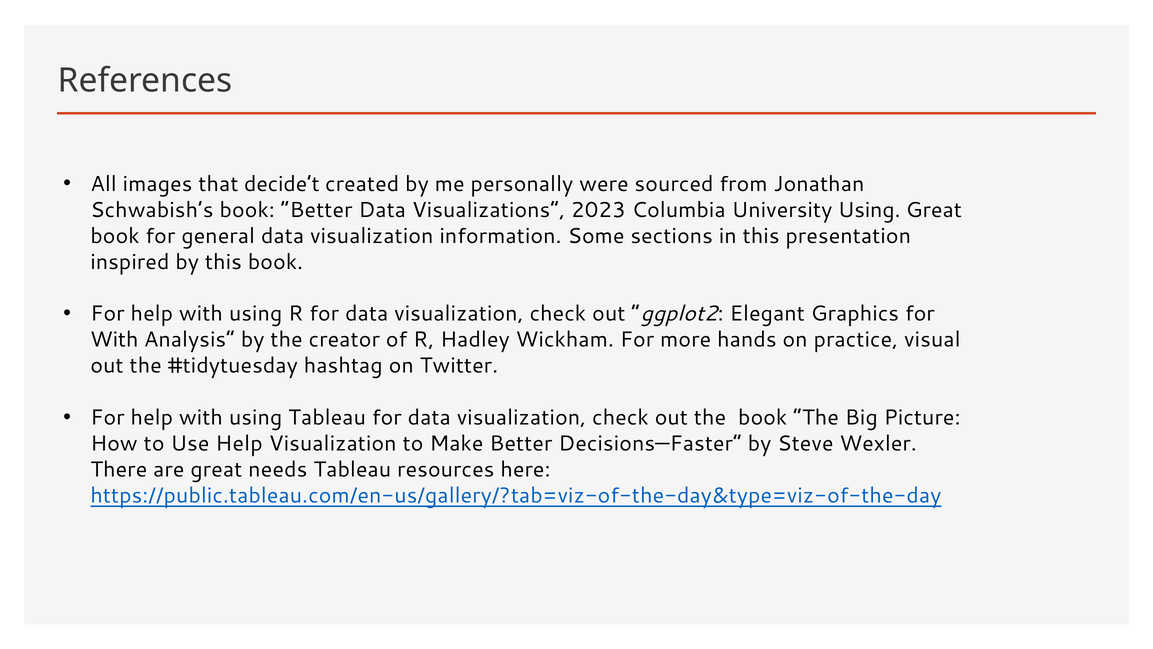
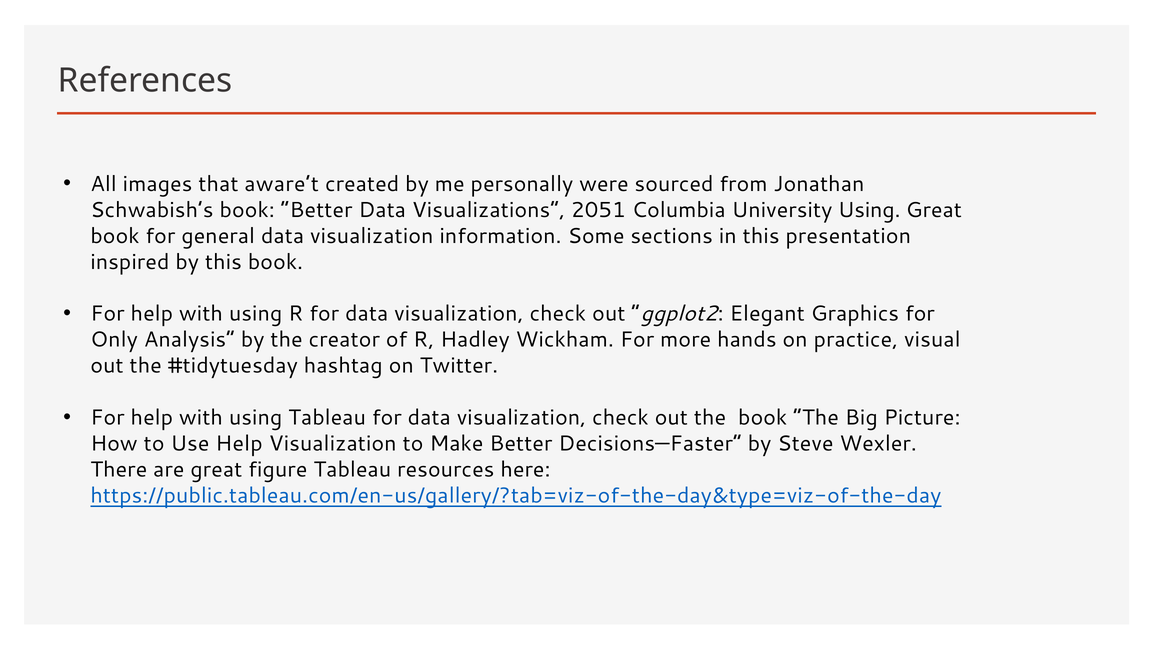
decide’t: decide’t -> aware’t
2023: 2023 -> 2051
With at (114, 340): With -> Only
needs: needs -> figure
